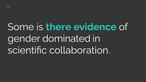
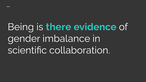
Some: Some -> Being
dominated: dominated -> imbalance
